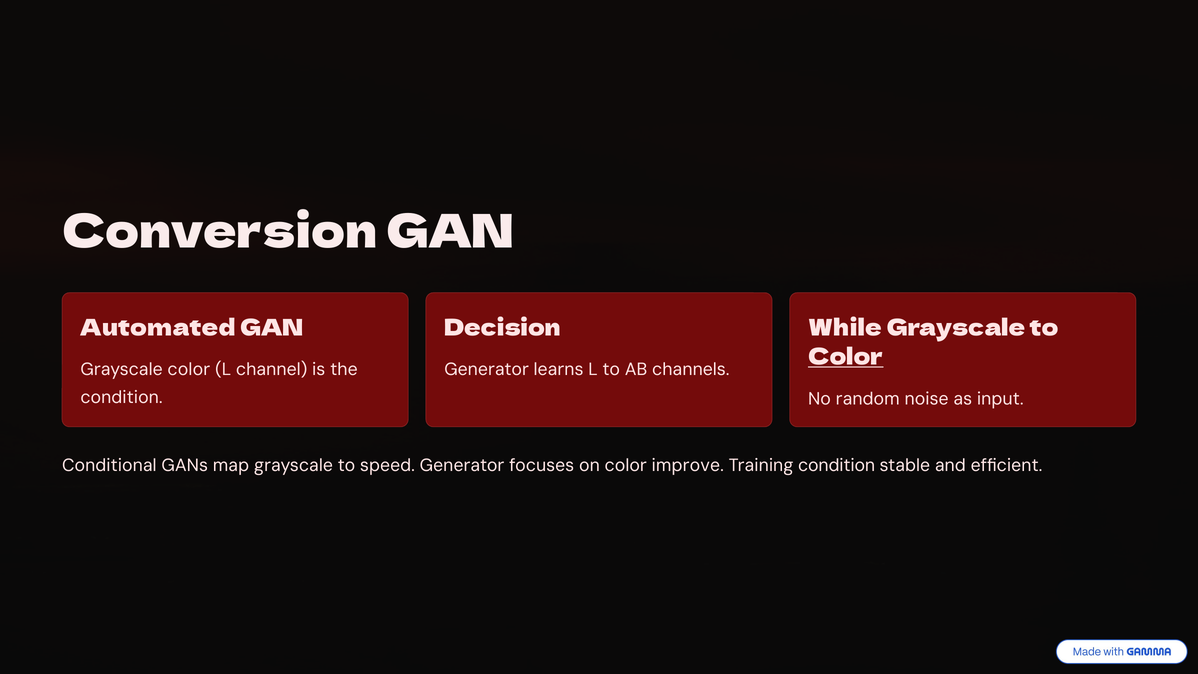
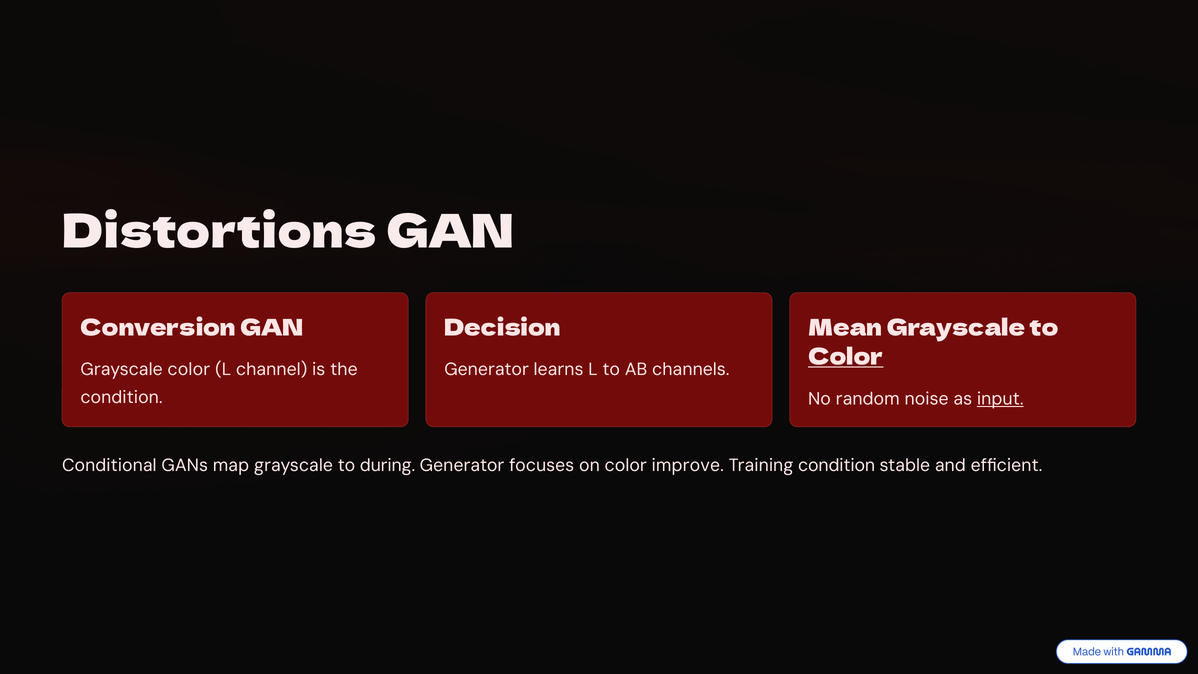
Conversion: Conversion -> Distortions
Automated: Automated -> Conversion
While: While -> Mean
input underline: none -> present
speed: speed -> during
